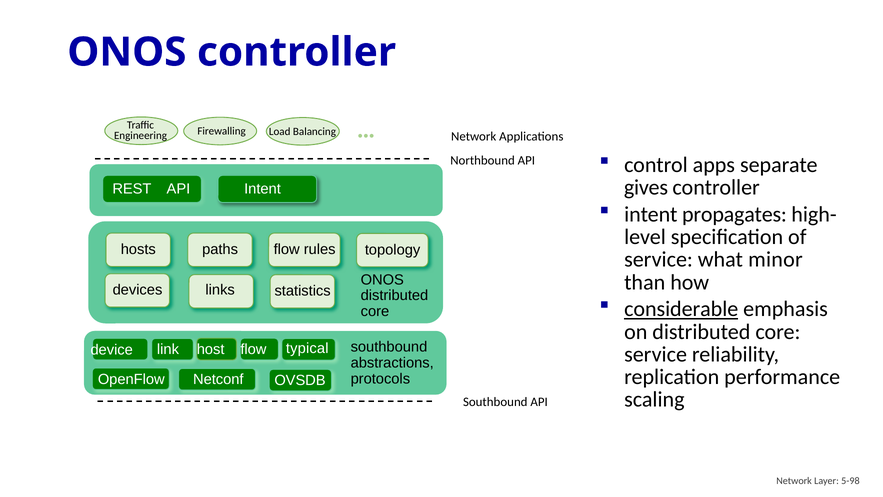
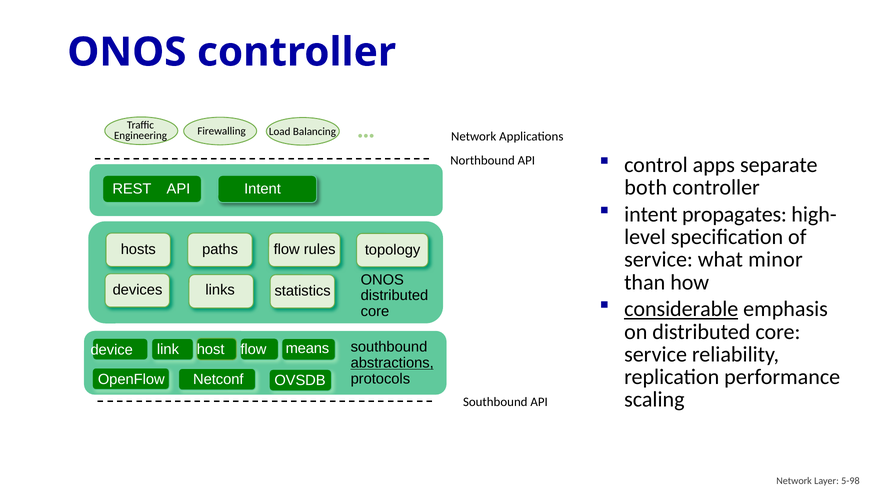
gives: gives -> both
typical: typical -> means
abstractions at (392, 363) underline: none -> present
